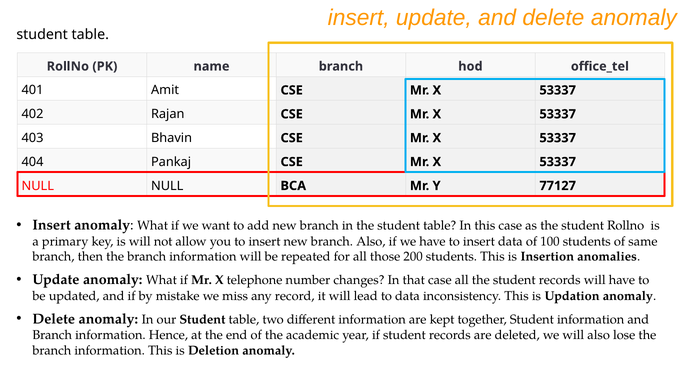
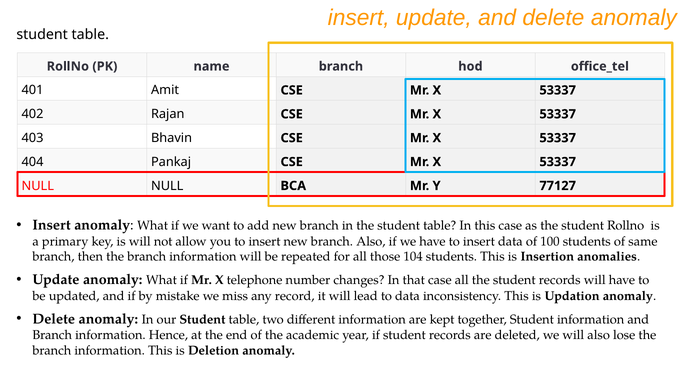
200: 200 -> 104
